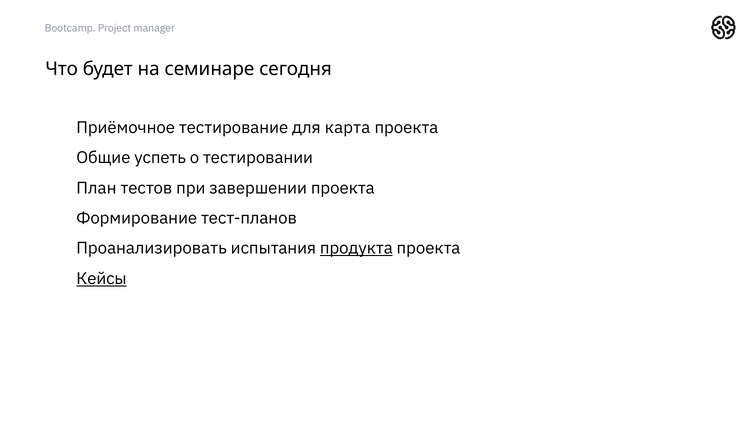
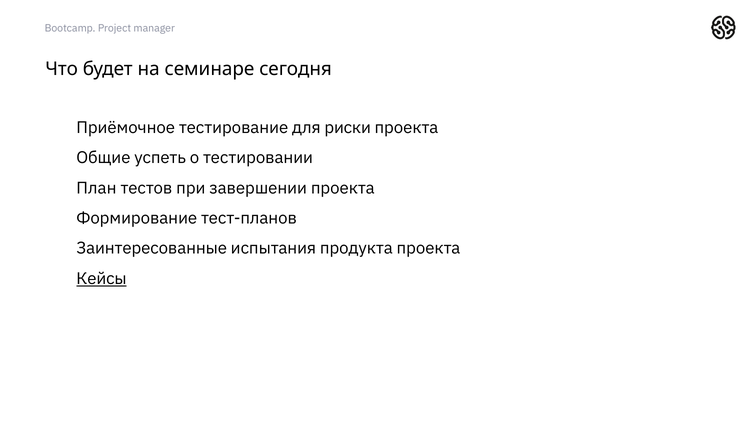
карта: карта -> риски
Проанализировать: Проанализировать -> Заинтересованные
продукта underline: present -> none
